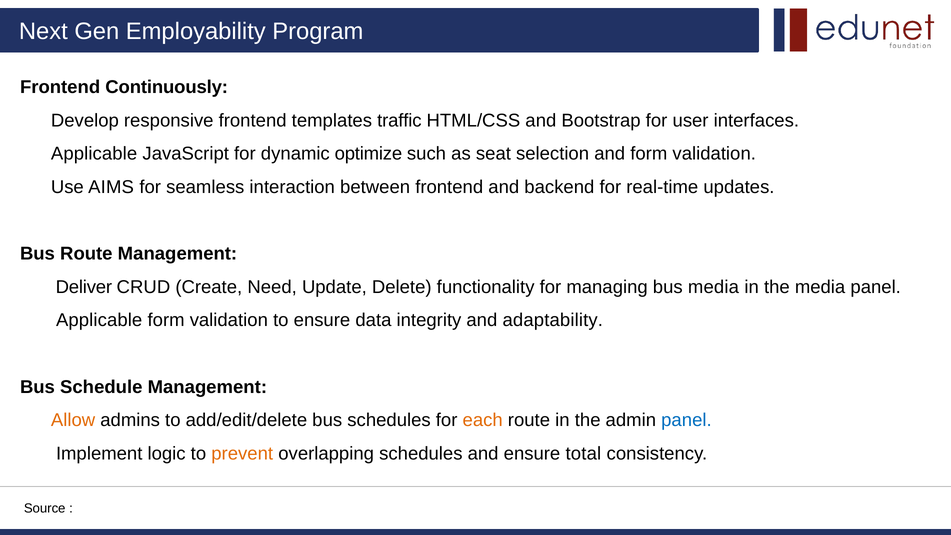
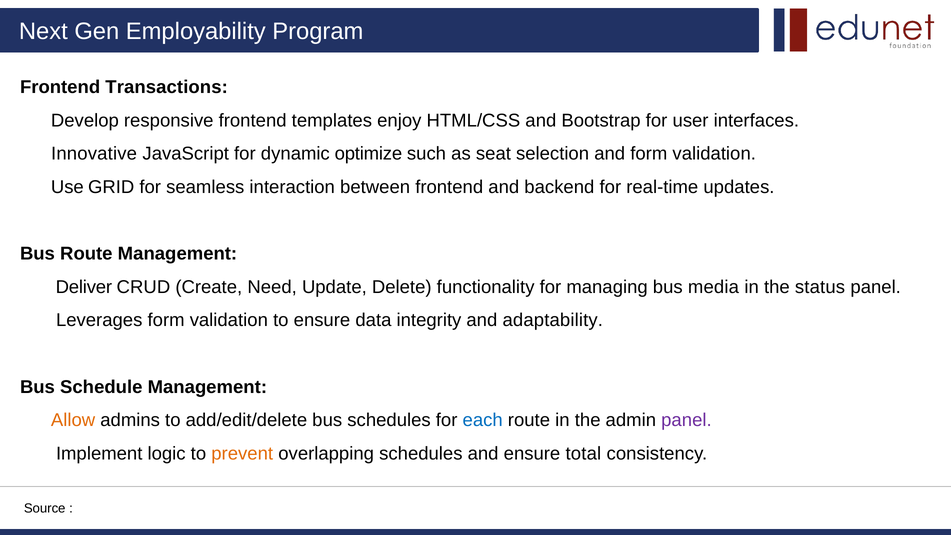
Continuously: Continuously -> Transactions
traffic: traffic -> enjoy
Applicable at (94, 154): Applicable -> Innovative
AIMS: AIMS -> GRID
the media: media -> status
Applicable at (99, 320): Applicable -> Leverages
each colour: orange -> blue
panel at (686, 420) colour: blue -> purple
